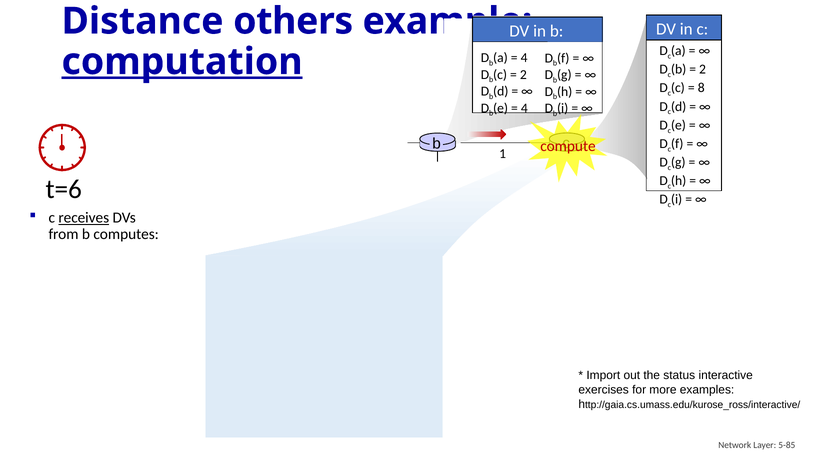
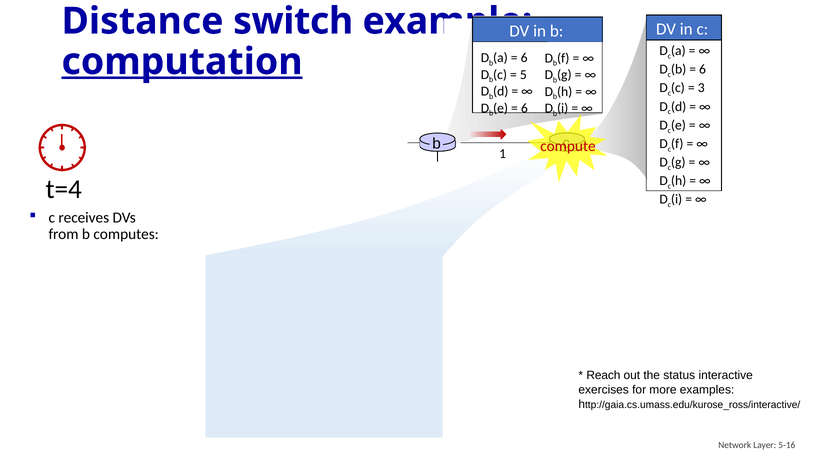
others: others -> switch
4 at (524, 58): 4 -> 6
2 at (703, 69): 2 -> 6
2 at (523, 74): 2 -> 5
8 at (701, 88): 8 -> 3
4 at (524, 108): 4 -> 6
t=6: t=6 -> t=4
receives underline: present -> none
Import: Import -> Reach
5-85: 5-85 -> 5-16
